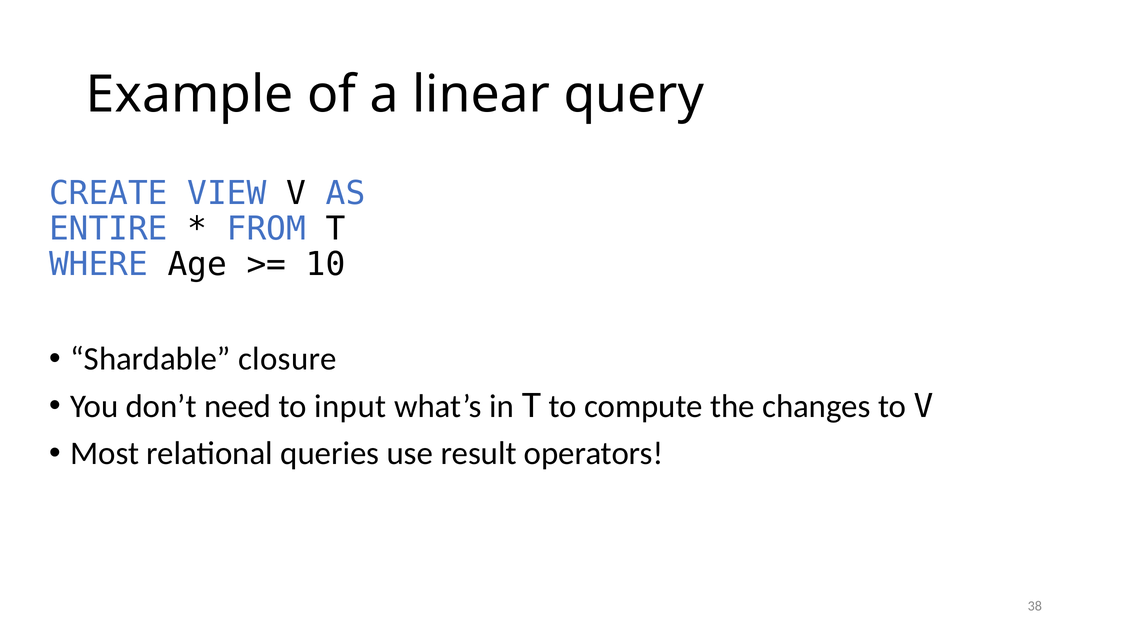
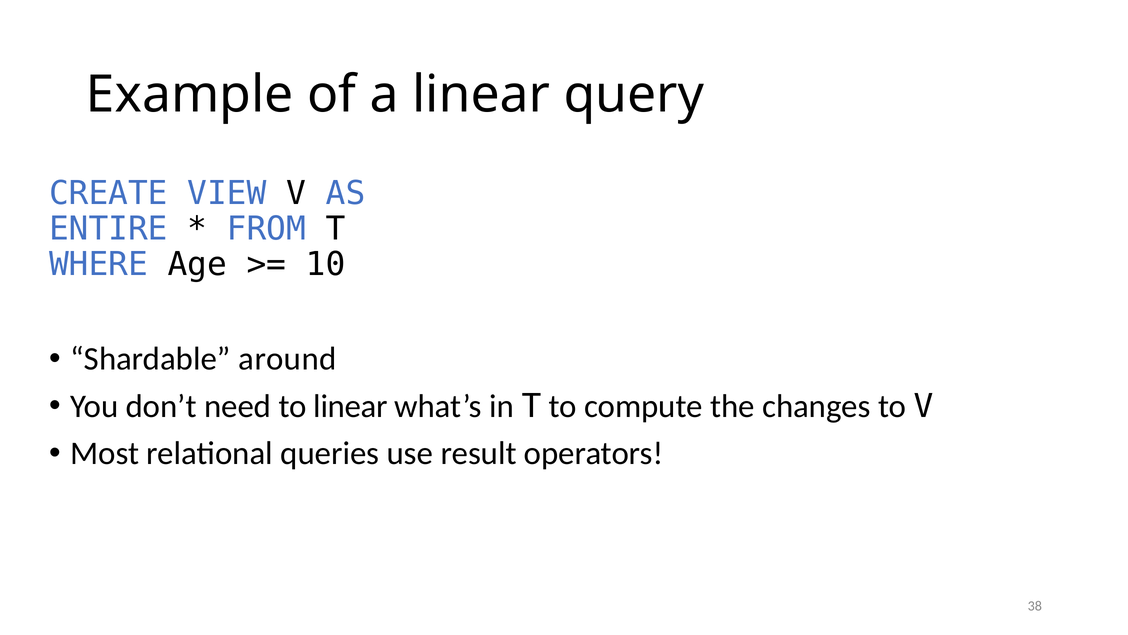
closure: closure -> around
to input: input -> linear
